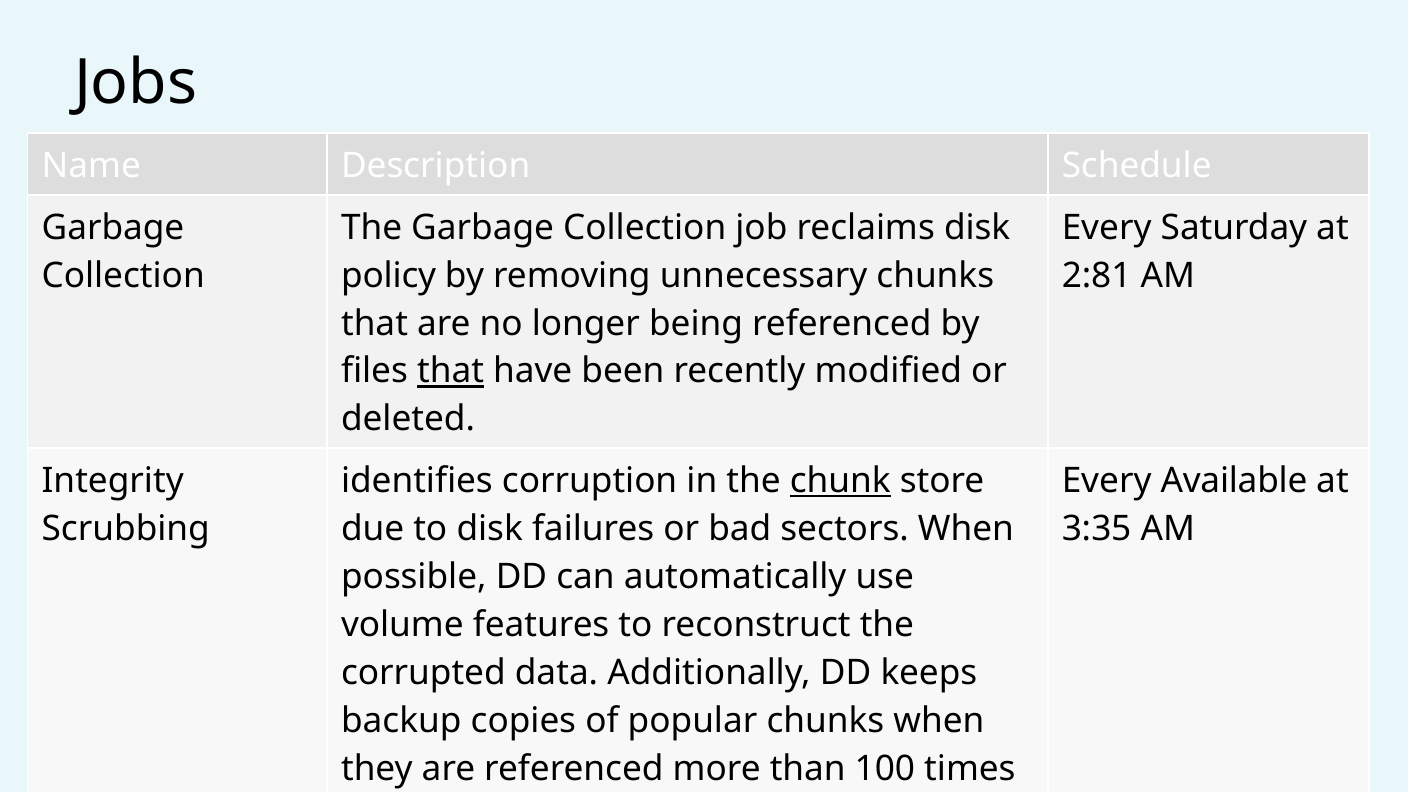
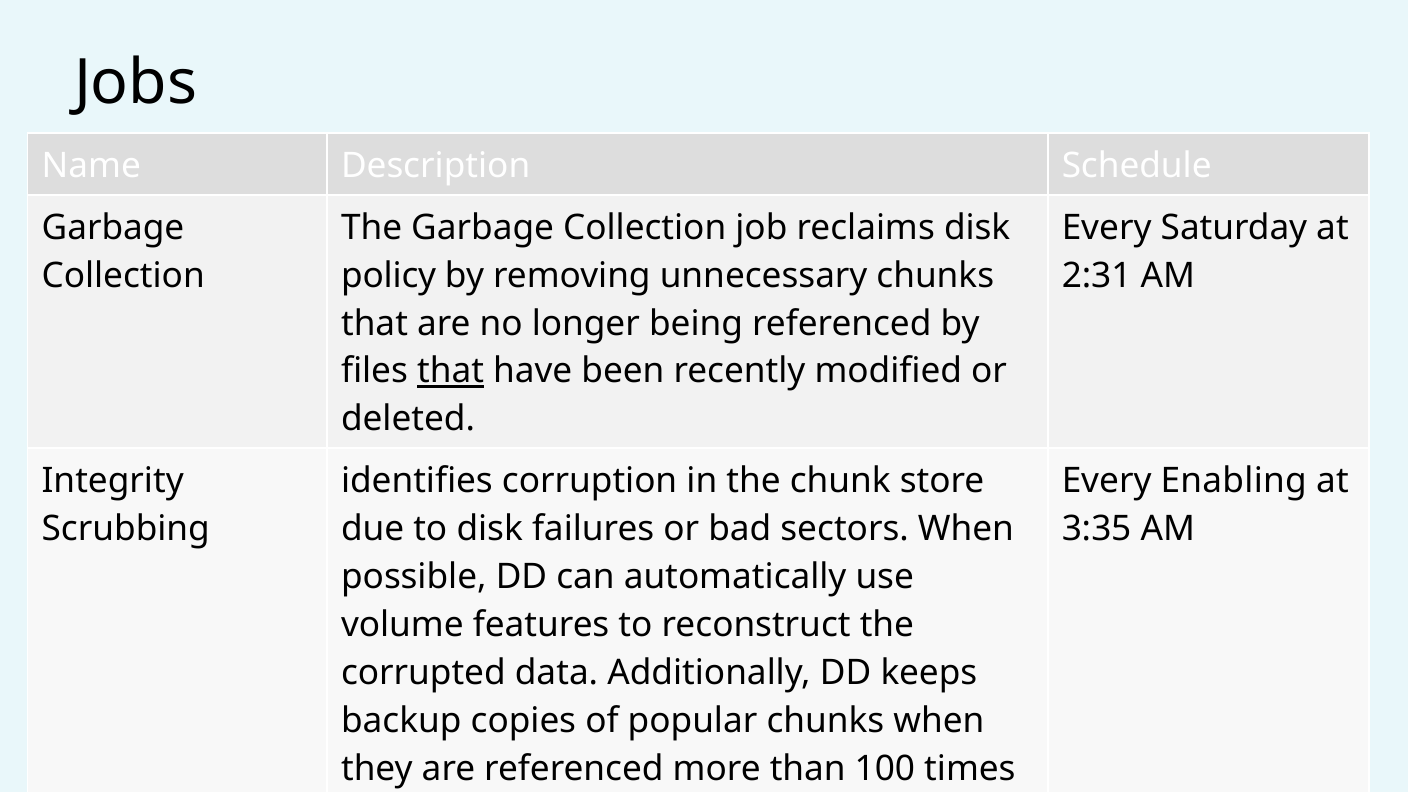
2:81: 2:81 -> 2:31
chunk underline: present -> none
Available: Available -> Enabling
